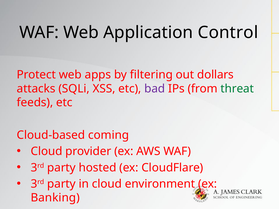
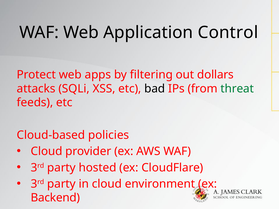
bad colour: purple -> black
coming: coming -> policies
Banking: Banking -> Backend
